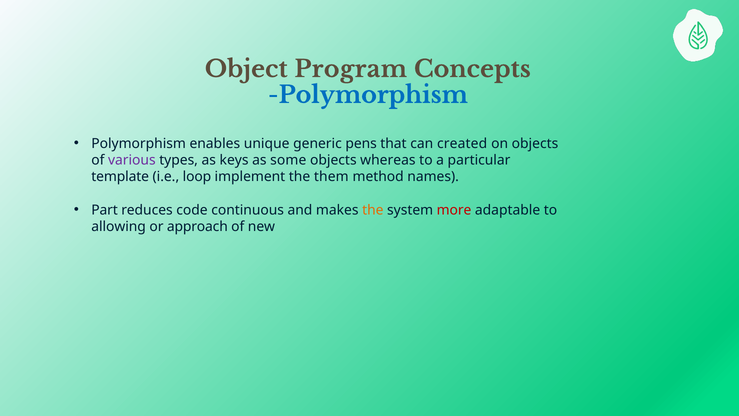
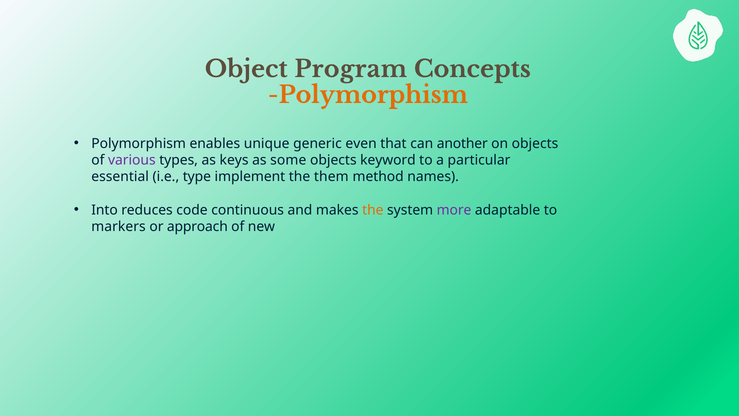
Polymorphism at (368, 95) colour: blue -> orange
pens: pens -> even
created: created -> another
whereas: whereas -> keyword
template: template -> essential
loop: loop -> type
Part: Part -> Into
more colour: red -> purple
allowing: allowing -> markers
